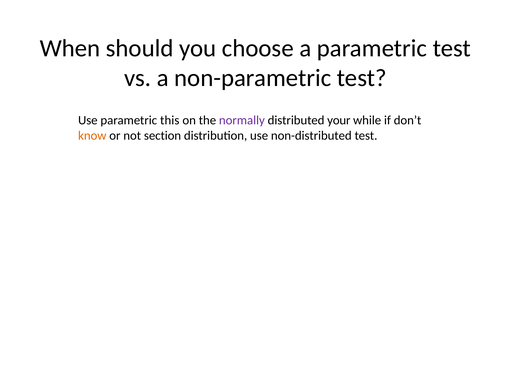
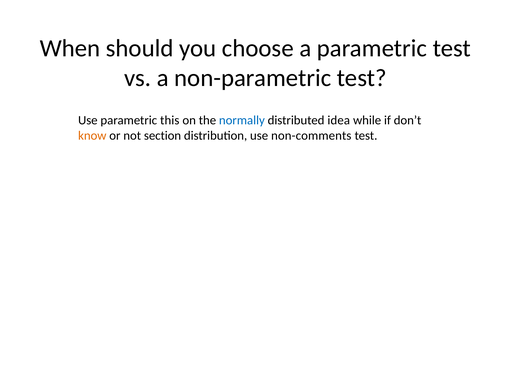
normally colour: purple -> blue
your: your -> idea
non-distributed: non-distributed -> non-comments
